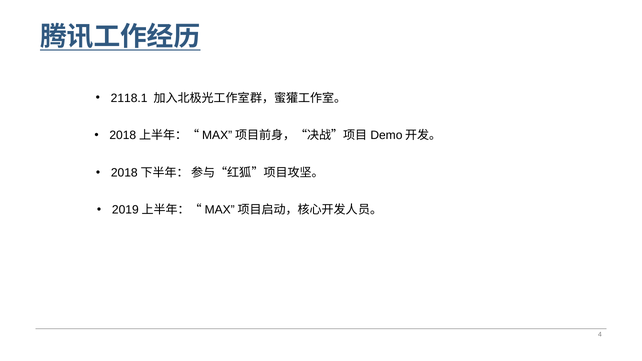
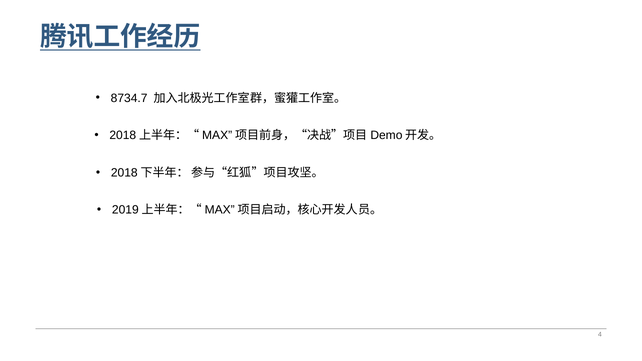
2118.1: 2118.1 -> 8734.7
